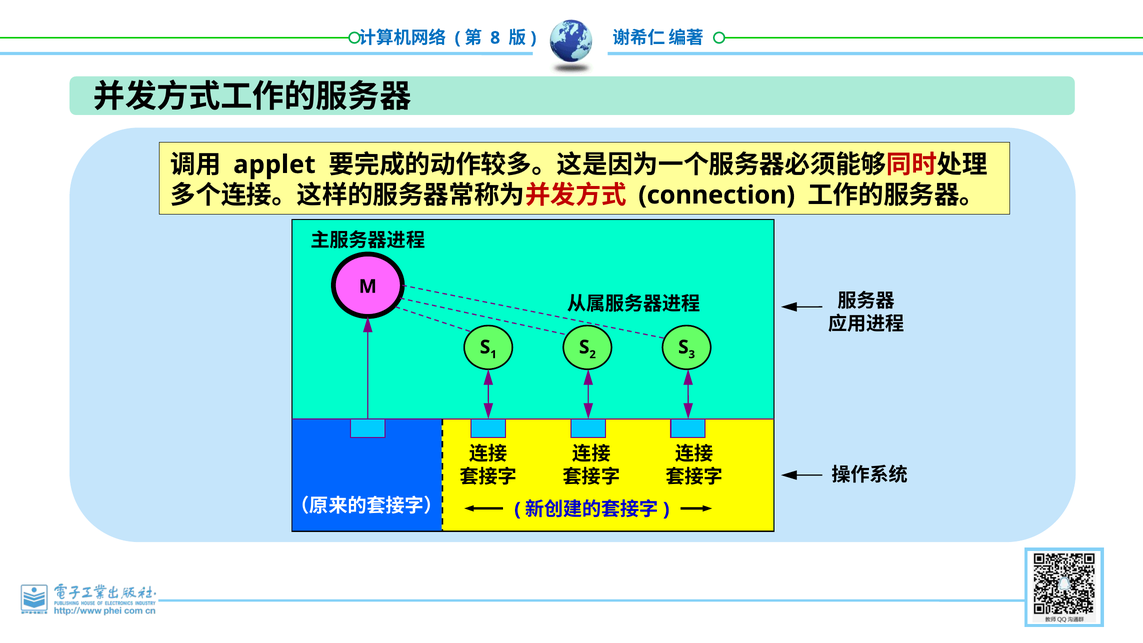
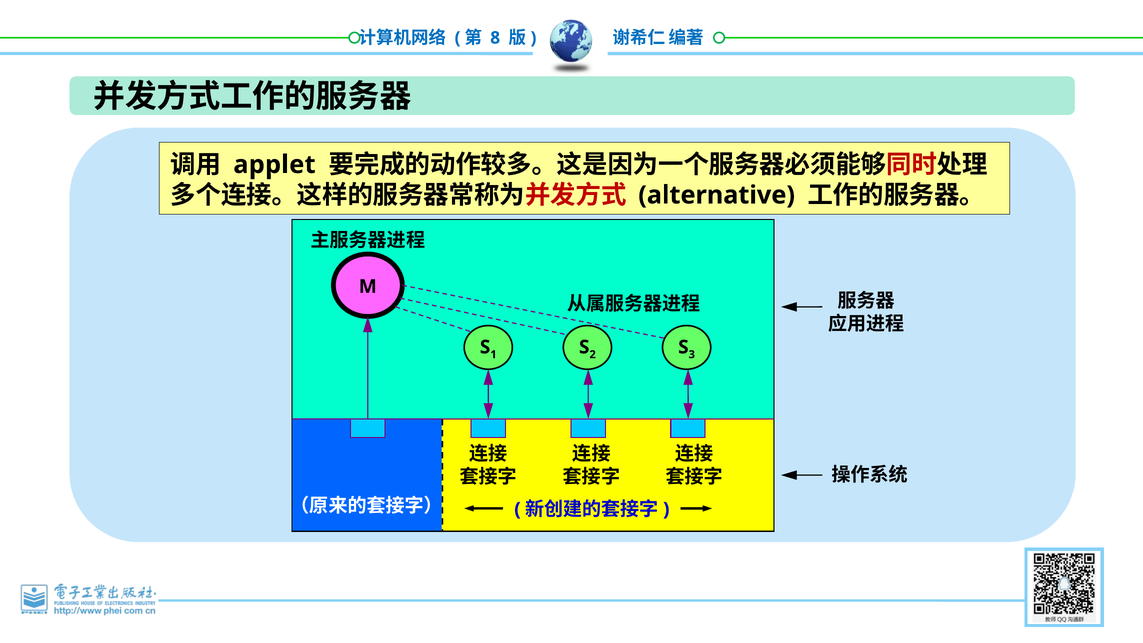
connection: connection -> alternative
